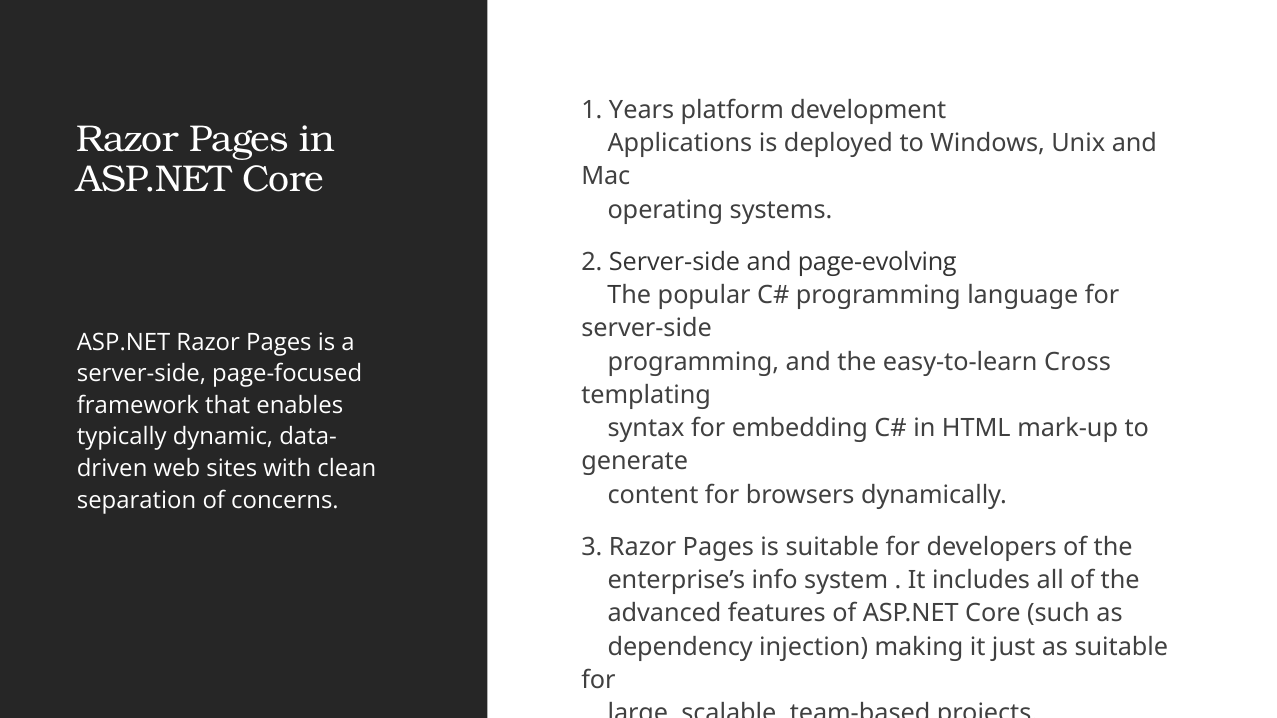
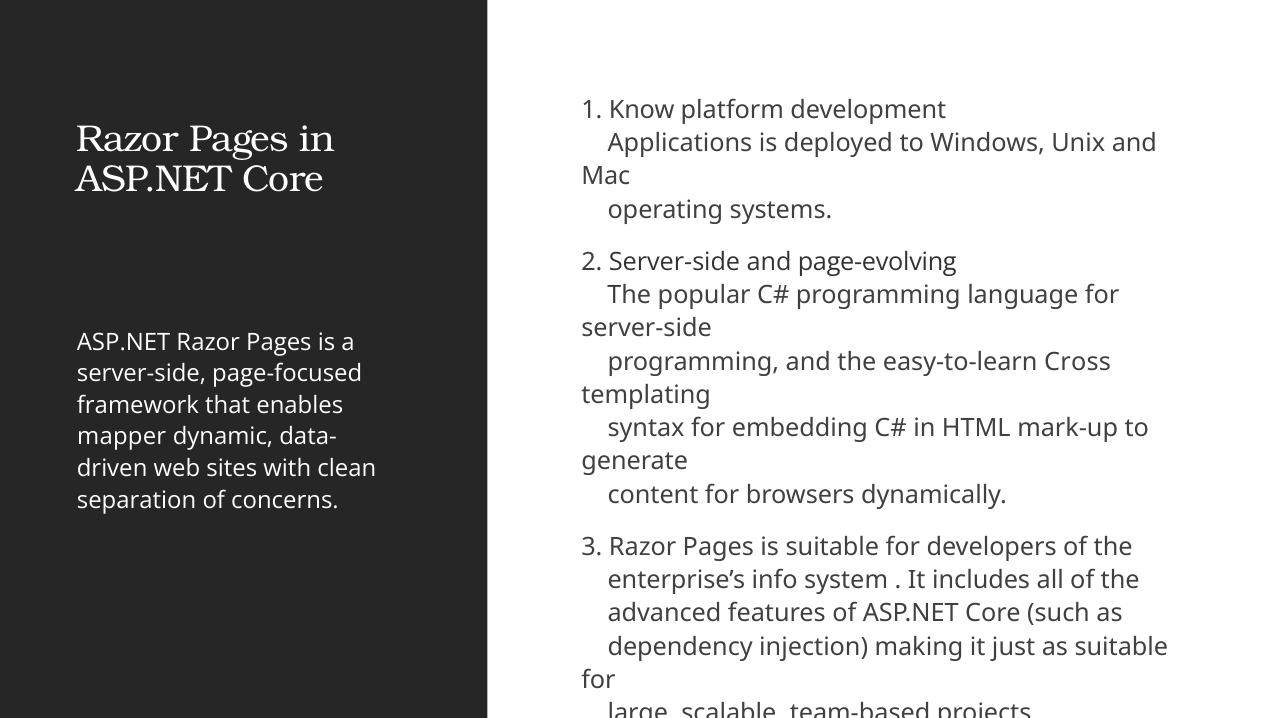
Years: Years -> Know
typically: typically -> mapper
